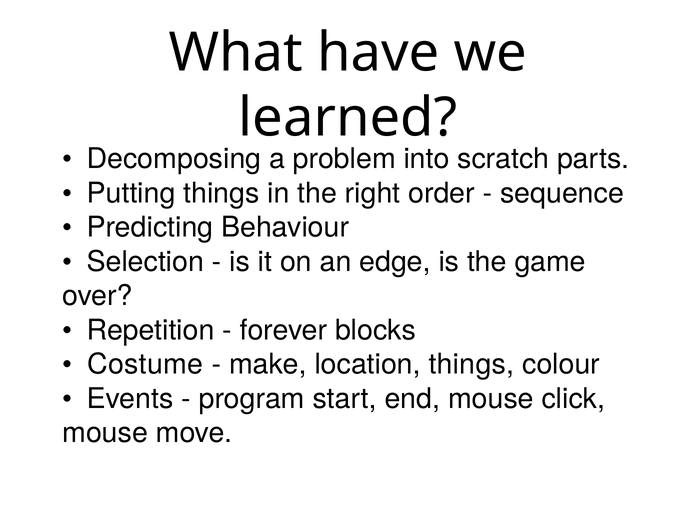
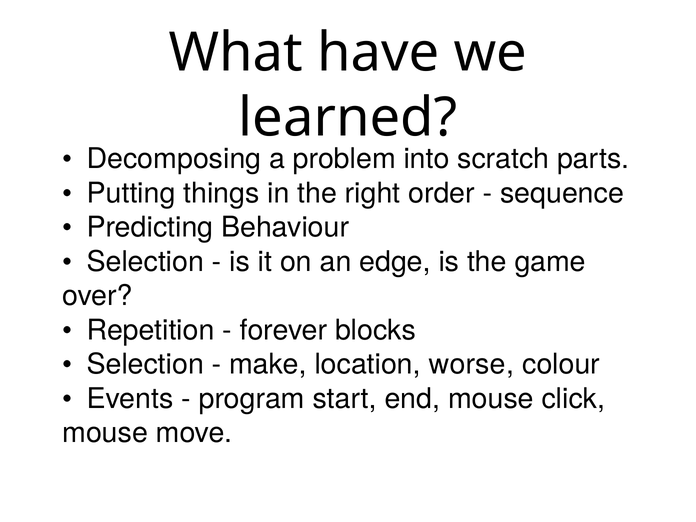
Costume at (145, 364): Costume -> Selection
location things: things -> worse
